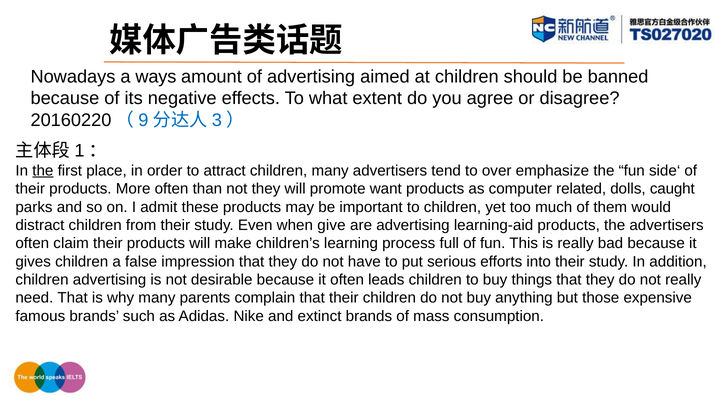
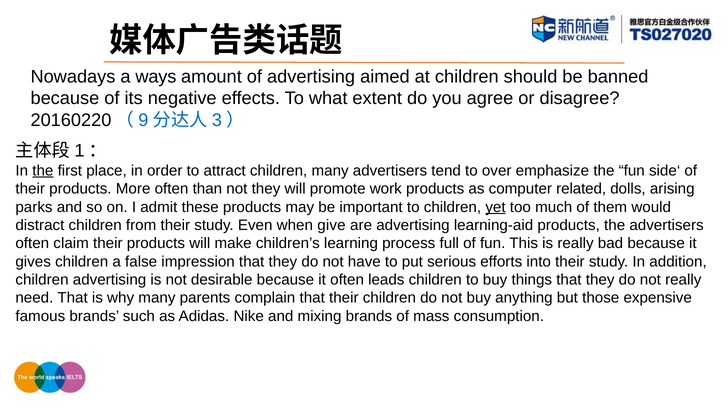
want: want -> work
caught: caught -> arising
yet underline: none -> present
extinct: extinct -> mixing
